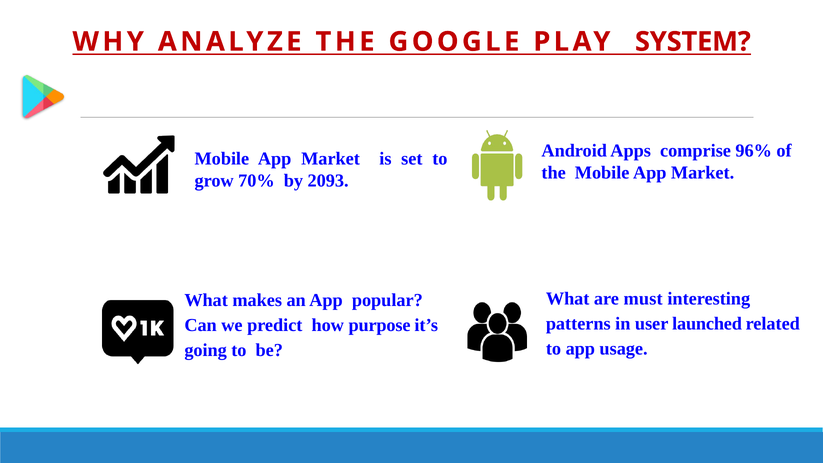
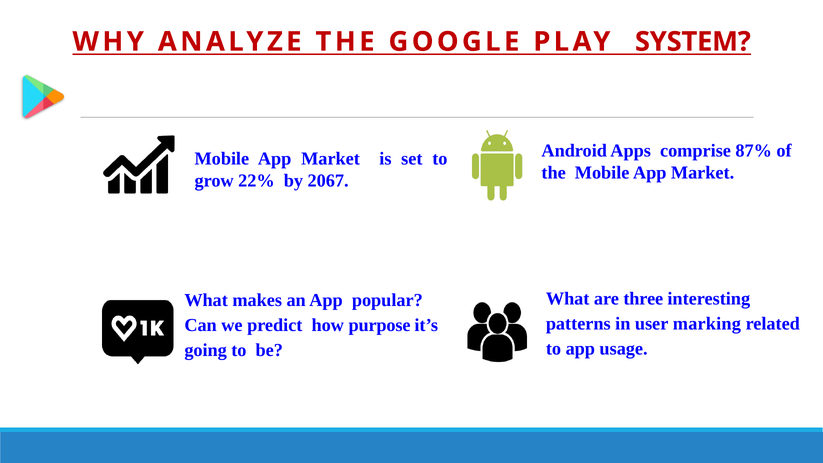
96%: 96% -> 87%
70%: 70% -> 22%
2093: 2093 -> 2067
must: must -> three
launched: launched -> marking
